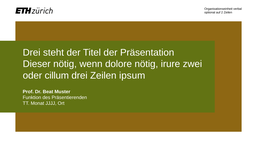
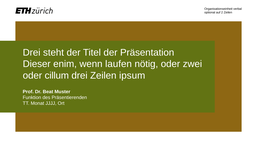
Dieser nötig: nötig -> enim
dolore: dolore -> laufen
nötig irure: irure -> oder
